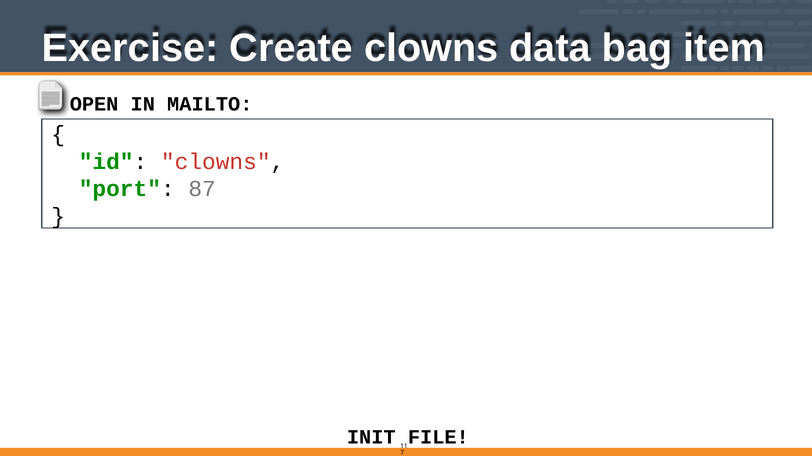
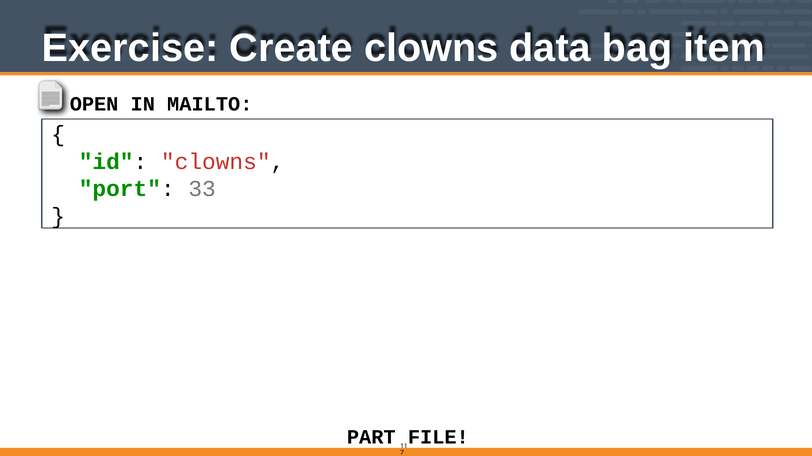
87: 87 -> 33
INIT: INIT -> PART
